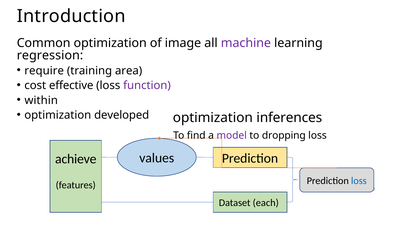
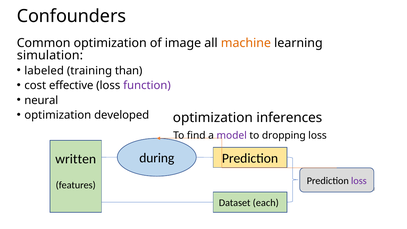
Introduction: Introduction -> Confounders
machine colour: purple -> orange
regression: regression -> simulation
require: require -> labeled
area: area -> than
within: within -> neural
values: values -> during
achieve: achieve -> written
loss at (359, 181) colour: blue -> purple
